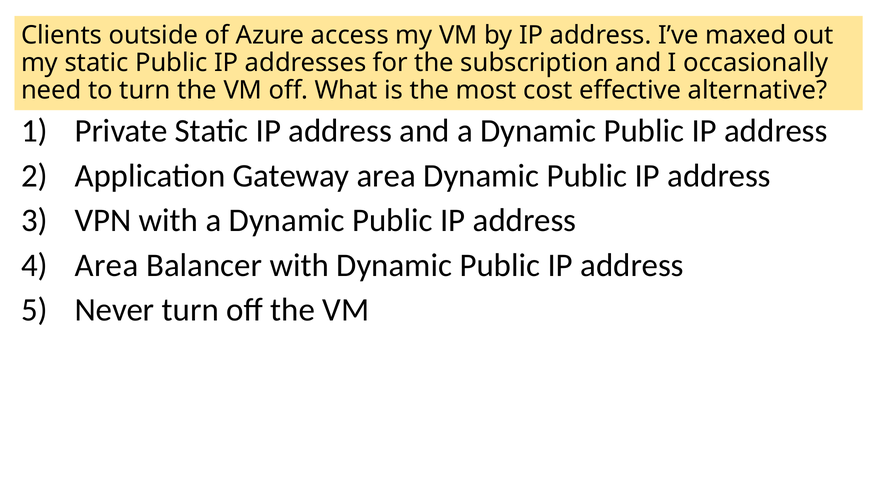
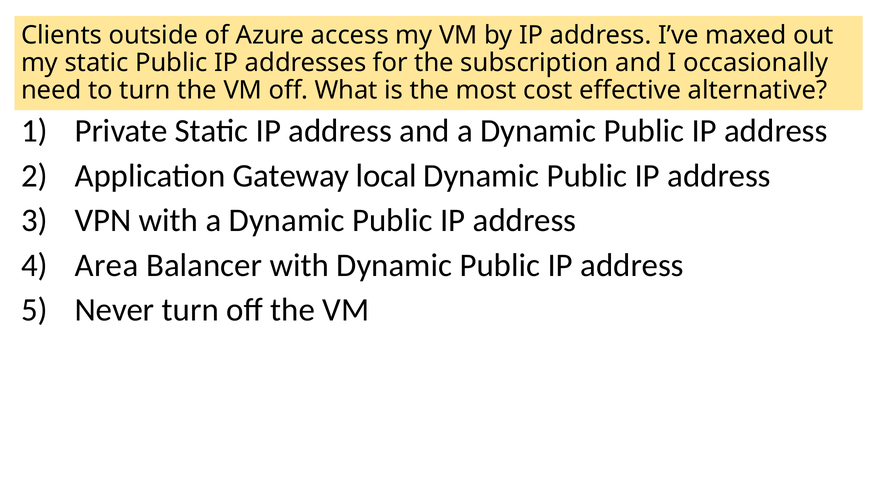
Gateway area: area -> local
